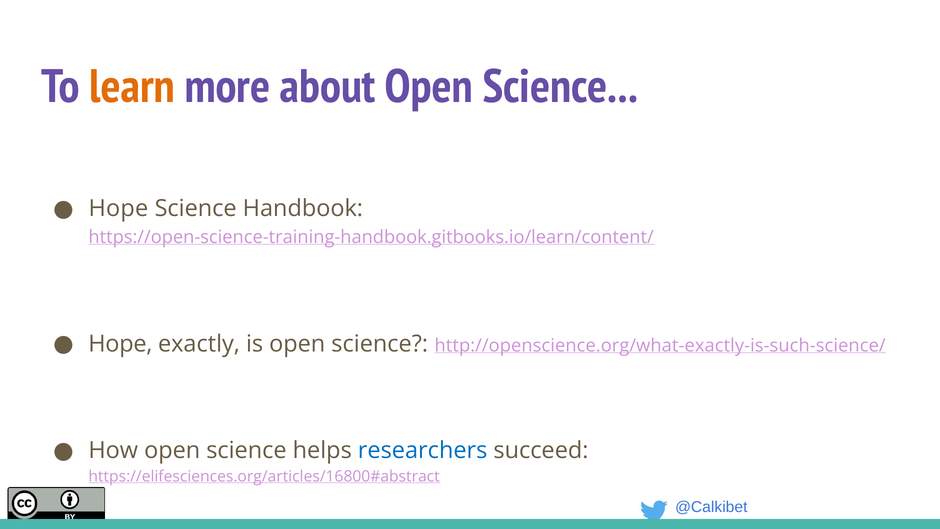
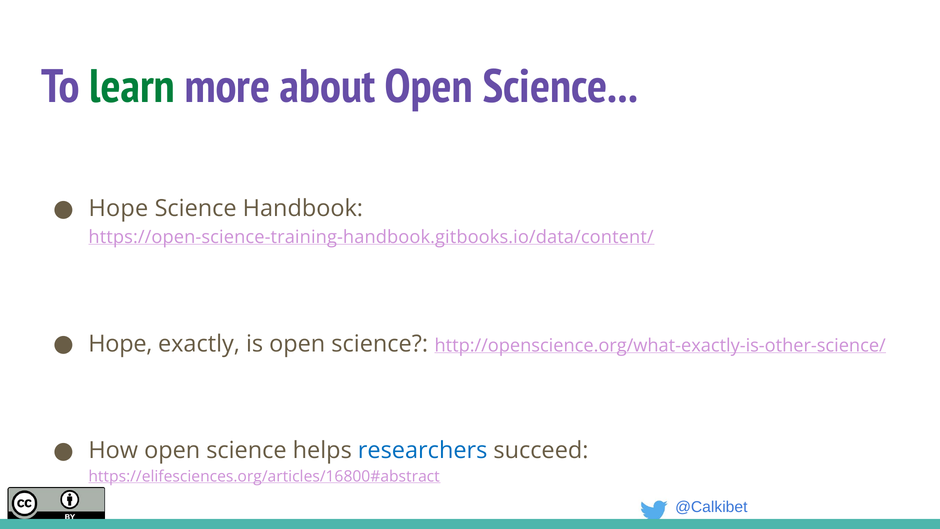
learn colour: orange -> green
https://open-science-training-handbook.gitbooks.io/learn/content/: https://open-science-training-handbook.gitbooks.io/learn/content/ -> https://open-science-training-handbook.gitbooks.io/data/content/
http://openscience.org/what-exactly-is-such-science/: http://openscience.org/what-exactly-is-such-science/ -> http://openscience.org/what-exactly-is-other-science/
